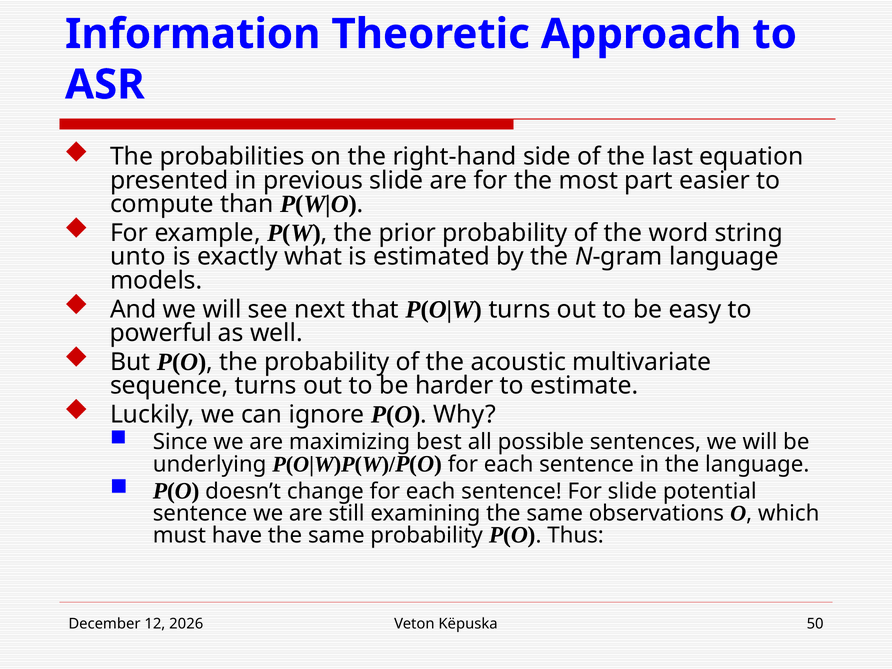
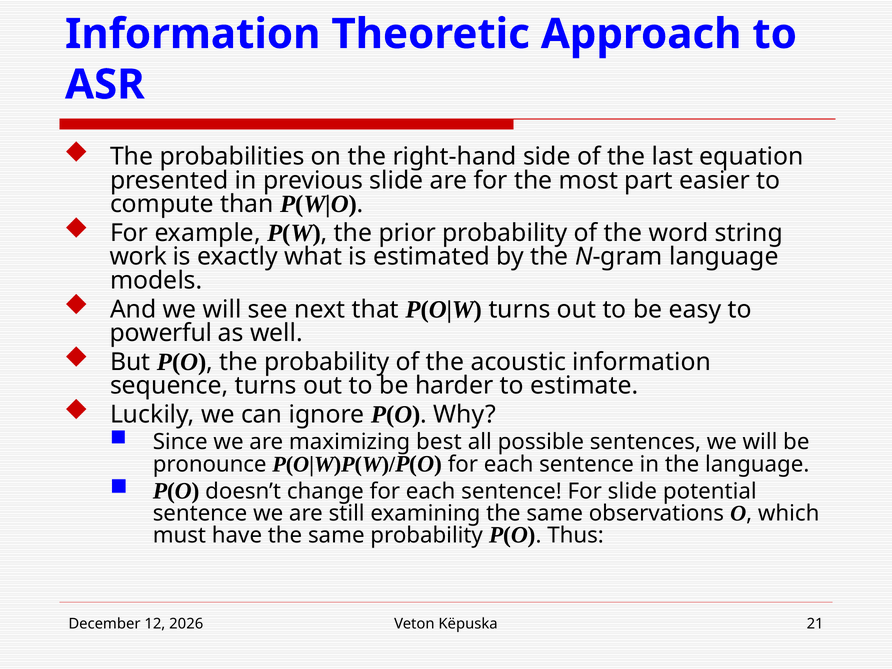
unto: unto -> work
acoustic multivariate: multivariate -> information
underlying: underlying -> pronounce
50: 50 -> 21
